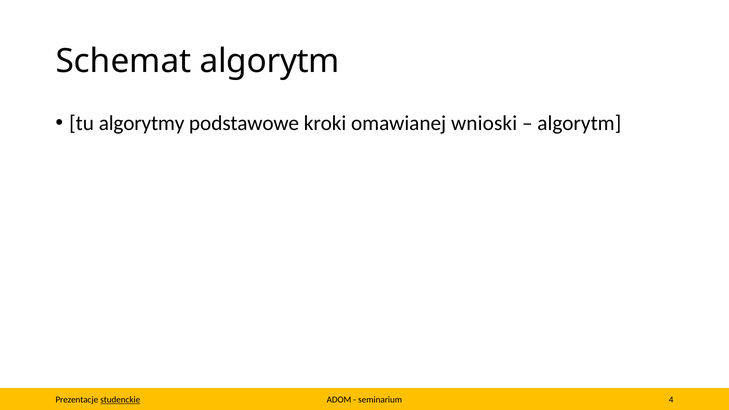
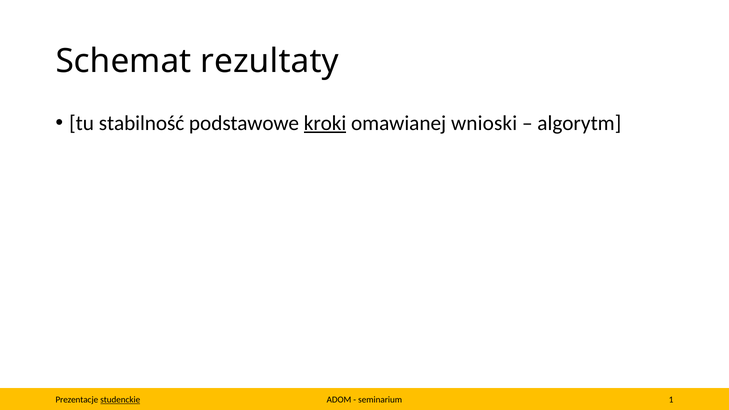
Schemat algorytm: algorytm -> rezultaty
algorytmy: algorytmy -> stabilność
kroki underline: none -> present
4: 4 -> 1
